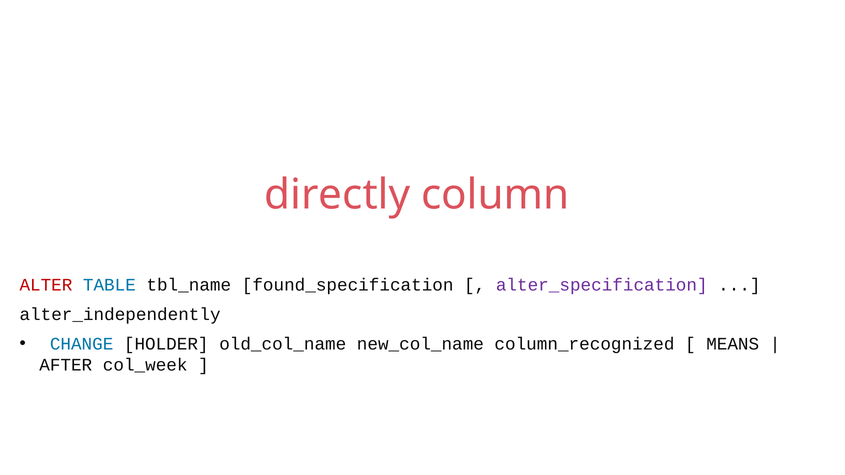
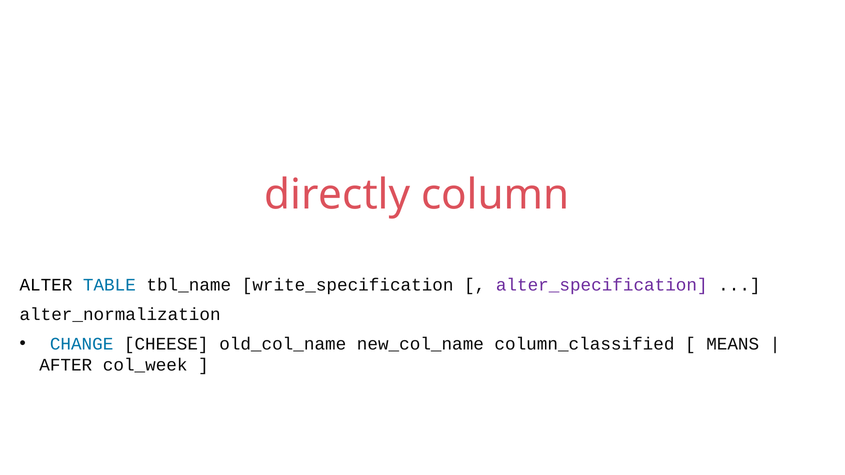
ALTER colour: red -> black
found_specification: found_specification -> write_specification
alter_independently: alter_independently -> alter_normalization
HOLDER: HOLDER -> CHEESE
column_recognized: column_recognized -> column_classified
